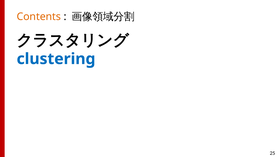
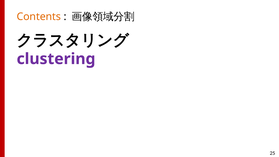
clustering colour: blue -> purple
